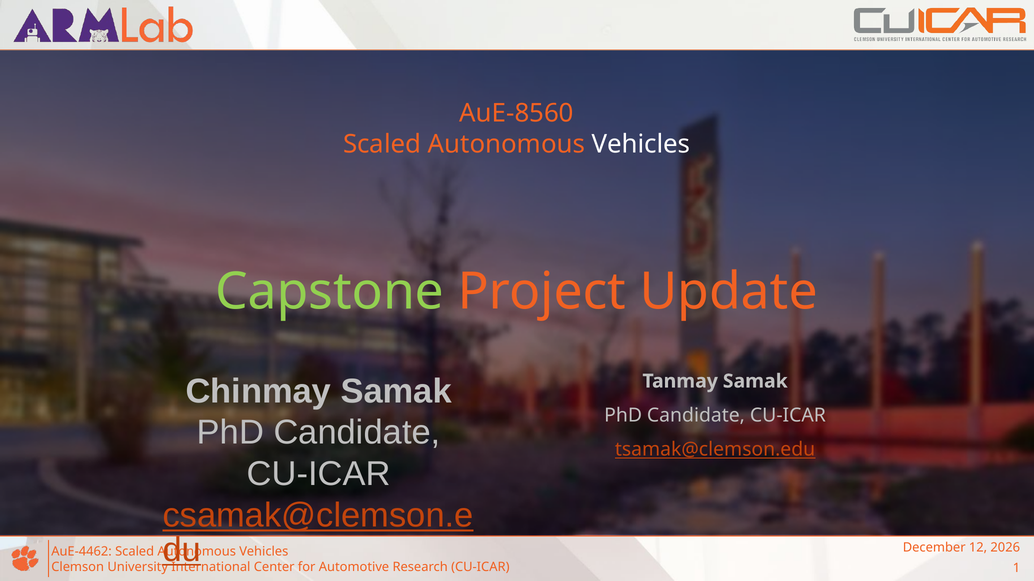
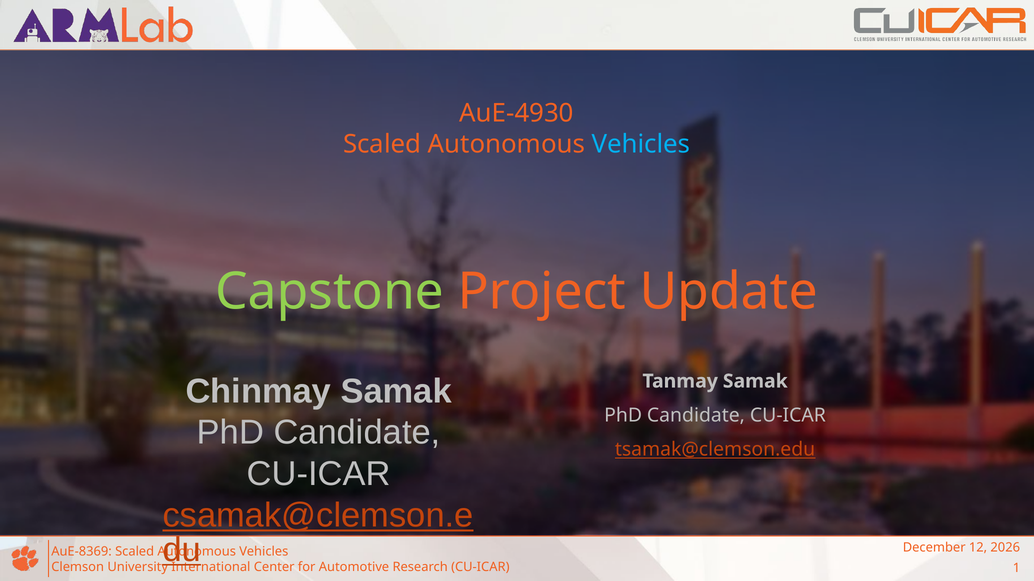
AuE-8560: AuE-8560 -> AuE-4930
Vehicles at (641, 144) colour: white -> light blue
AuE-4462: AuE-4462 -> AuE-8369
